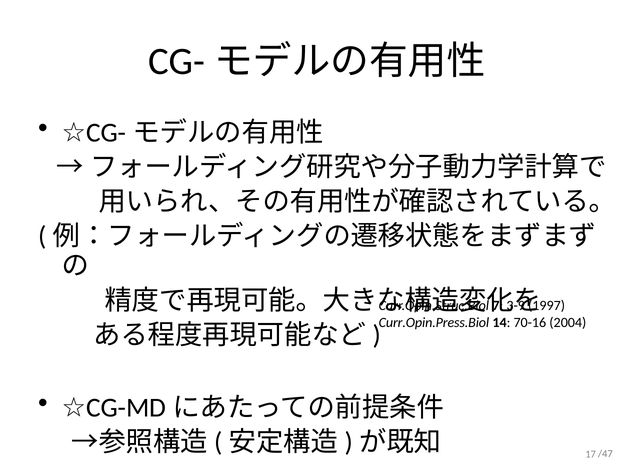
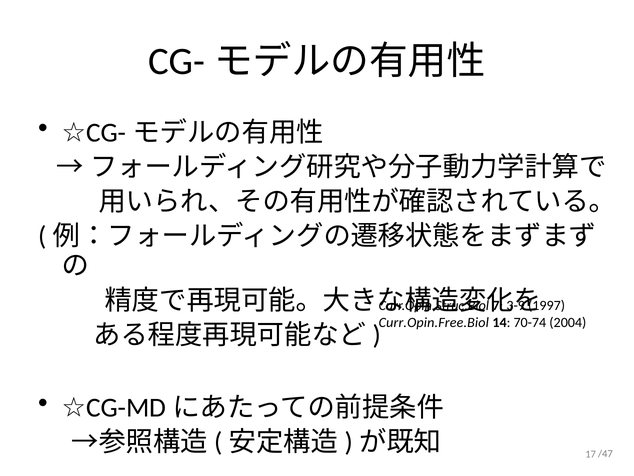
Curr.Opin.Press.Biol: Curr.Opin.Press.Biol -> Curr.Opin.Free.Biol
70-16: 70-16 -> 70-74
